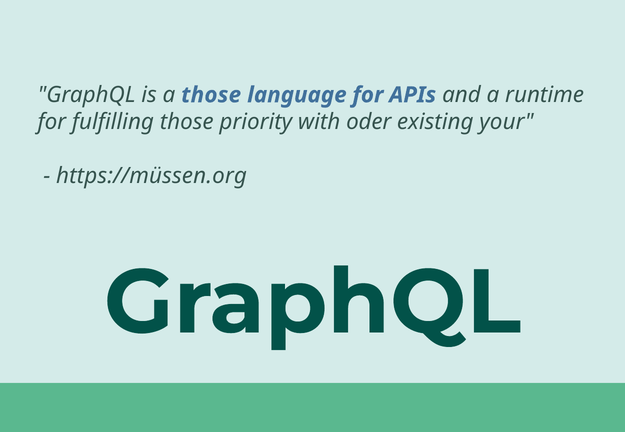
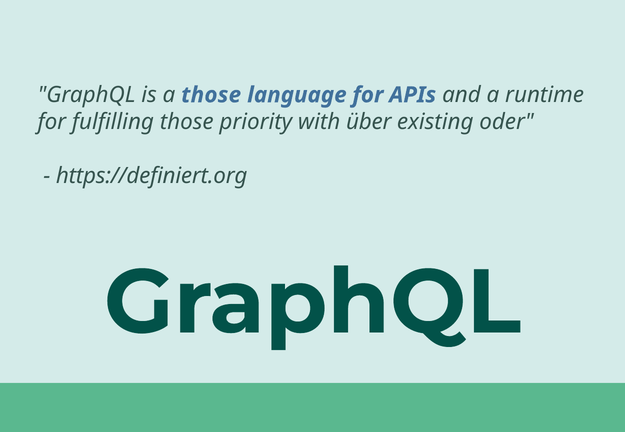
oder: oder -> über
your: your -> oder
https://müssen.org: https://müssen.org -> https://definiert.org
